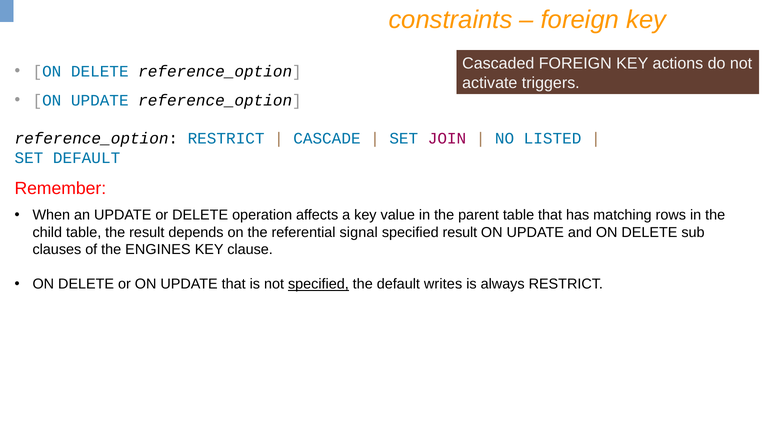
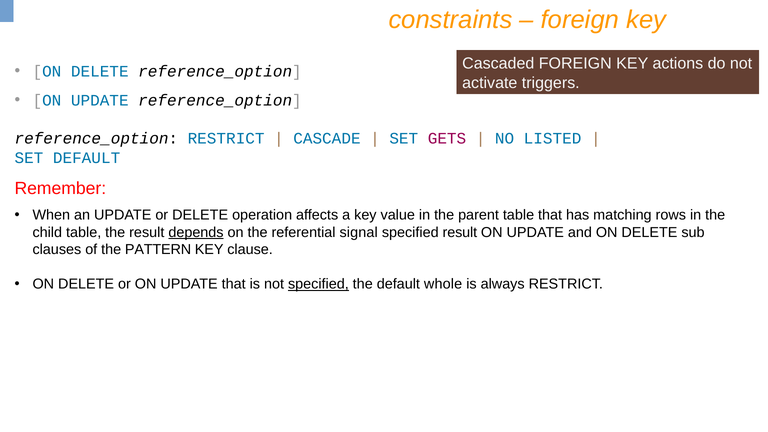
JOIN: JOIN -> GETS
depends underline: none -> present
ENGINES: ENGINES -> PATTERN
writes: writes -> whole
